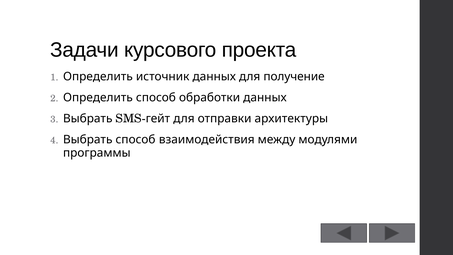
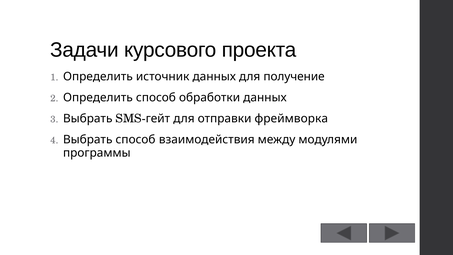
архитектуры: архитектуры -> фреймворка
